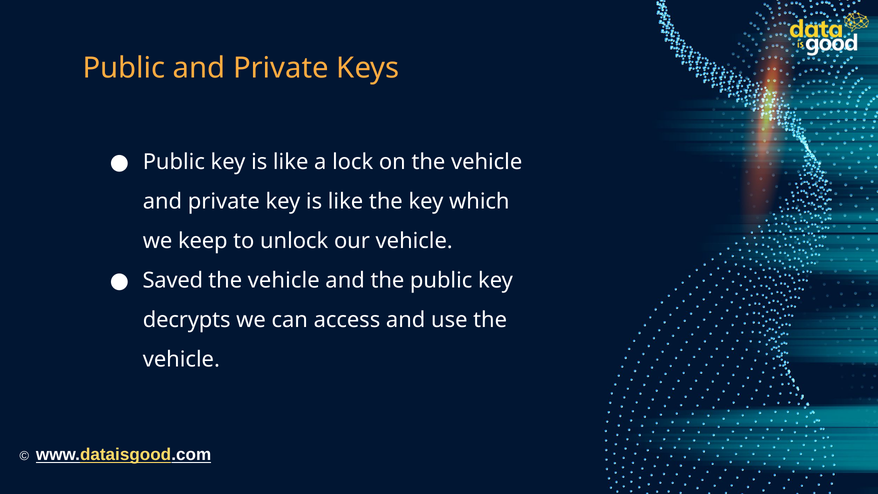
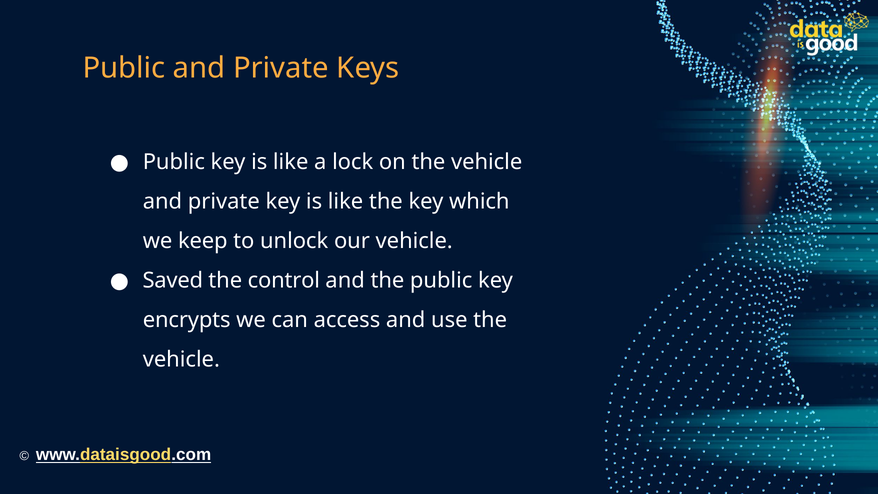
vehicle at (284, 281): vehicle -> control
decrypts: decrypts -> encrypts
